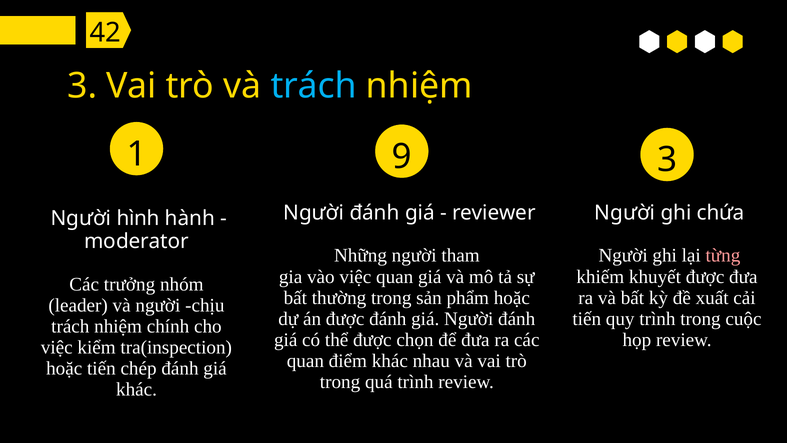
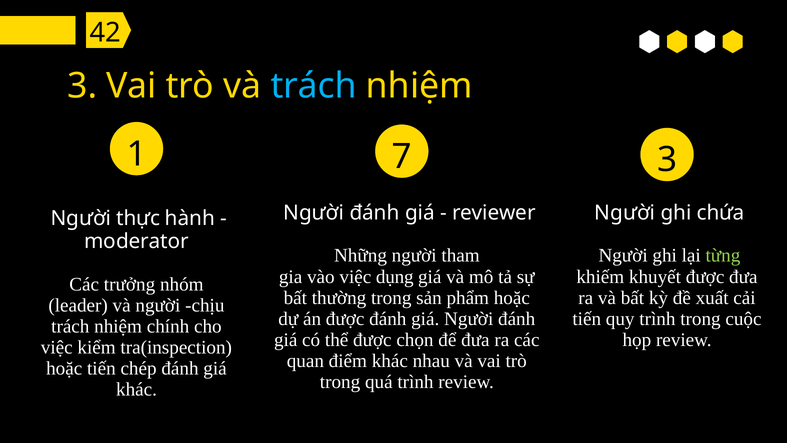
9: 9 -> 7
hình: hình -> thực
từng colour: pink -> light green
việc quan: quan -> dụng
